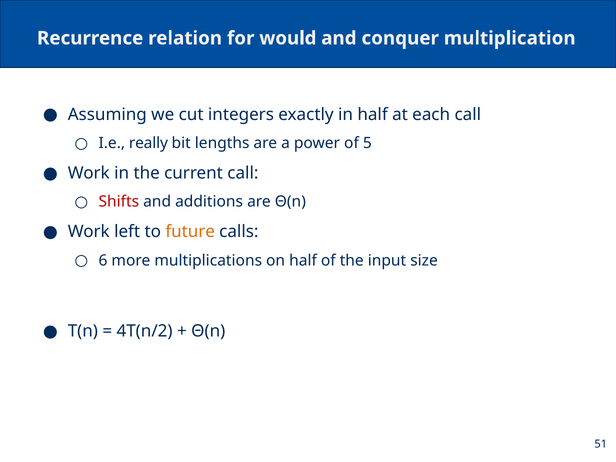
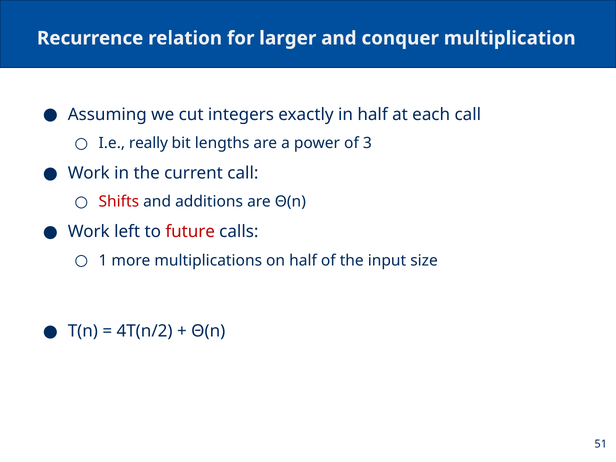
would: would -> larger
5: 5 -> 3
future colour: orange -> red
6: 6 -> 1
